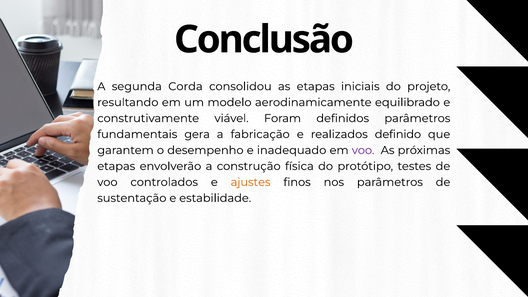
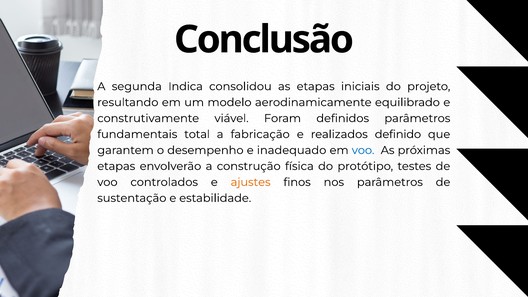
Corda: Corda -> Indica
gera: gera -> total
voo at (363, 150) colour: purple -> blue
